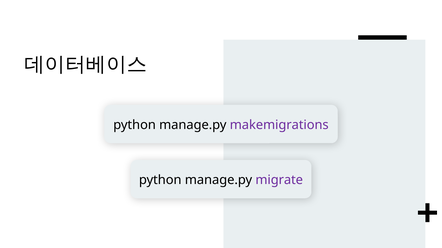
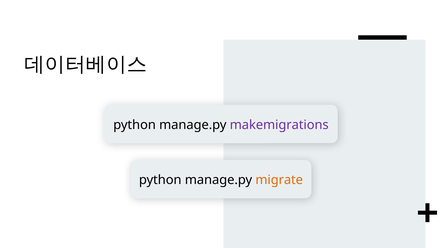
migrate colour: purple -> orange
